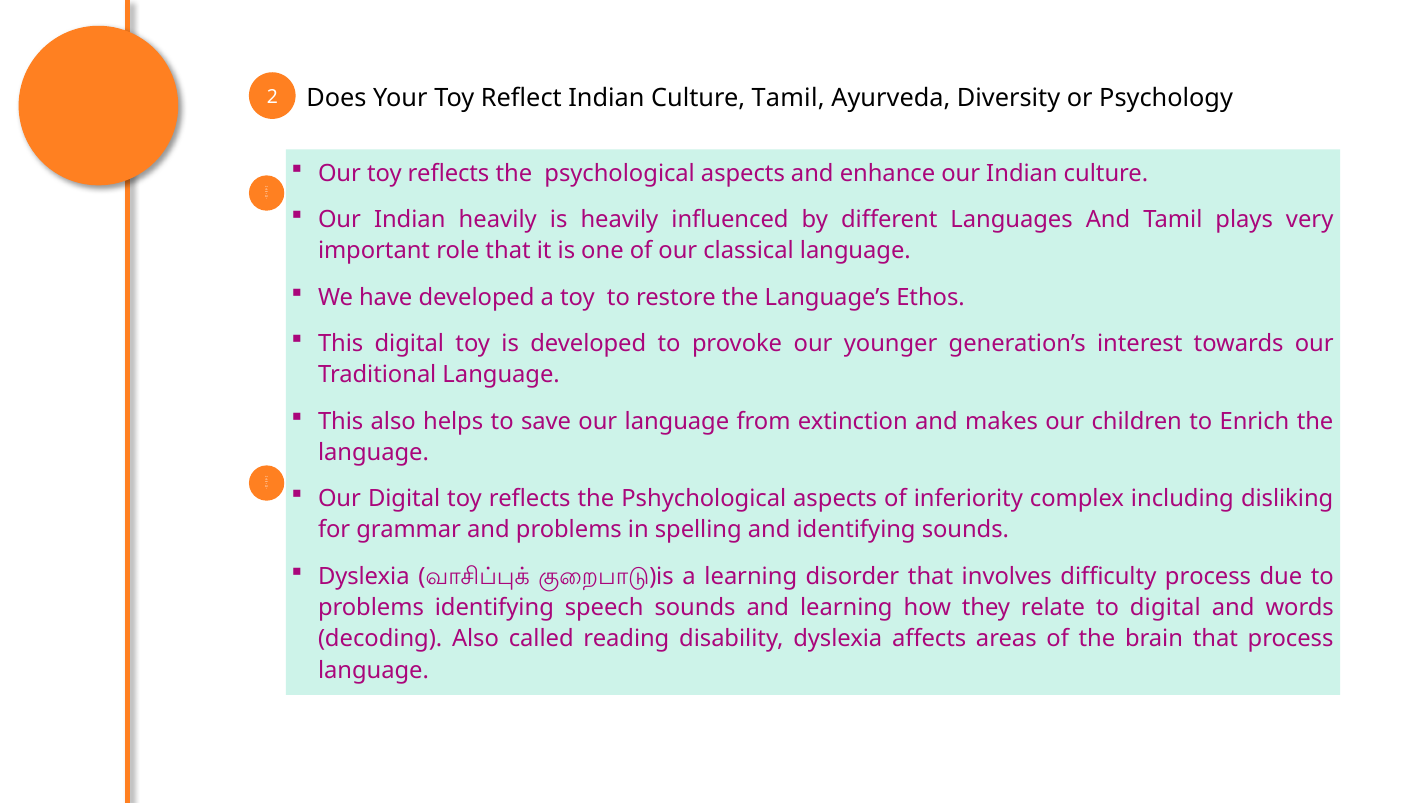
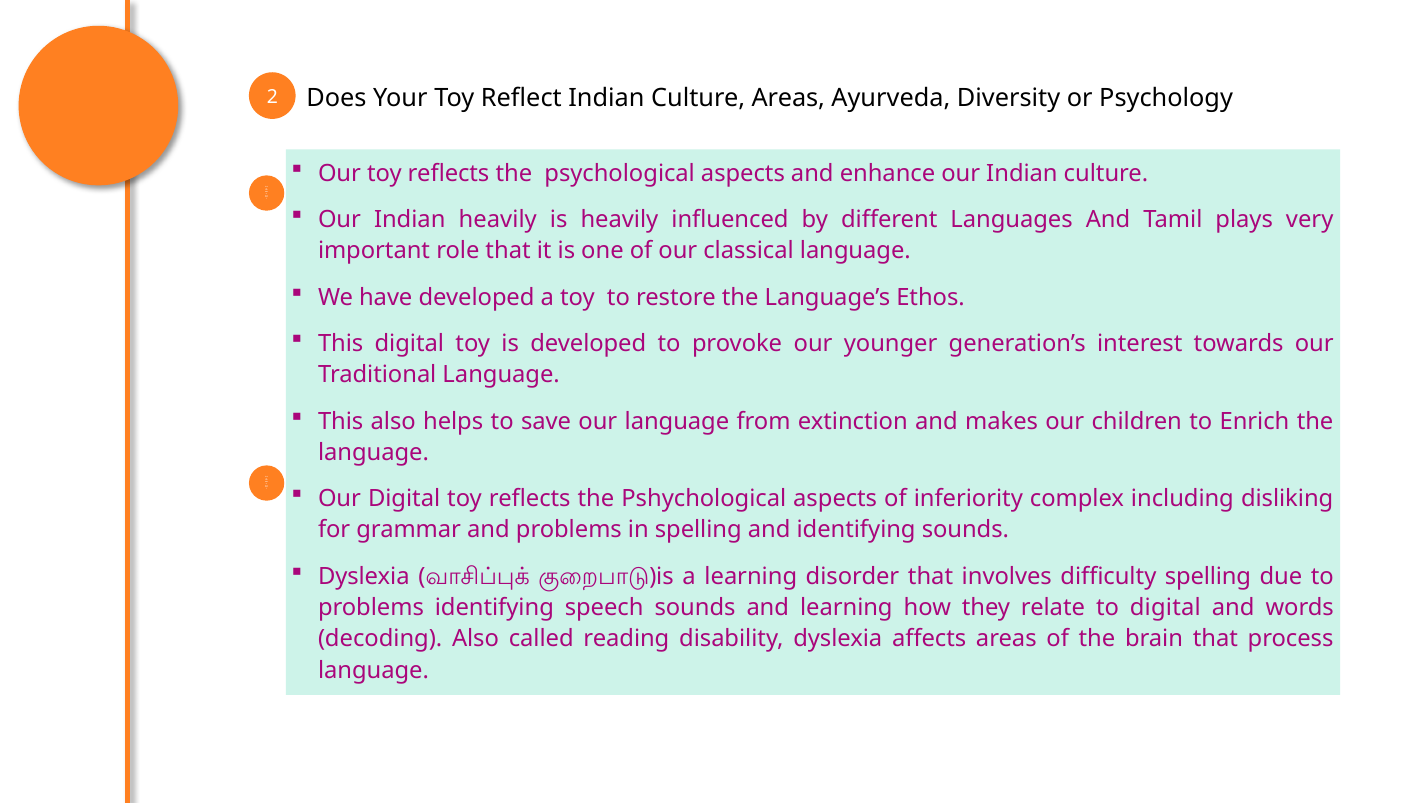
Culture Tamil: Tamil -> Areas
difficulty process: process -> spelling
